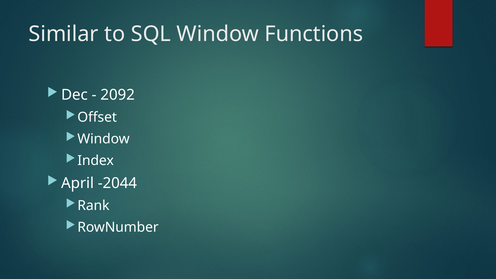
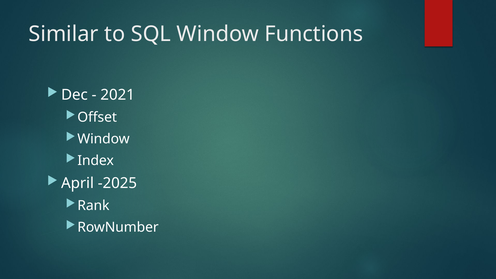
2092: 2092 -> 2021
-2044: -2044 -> -2025
